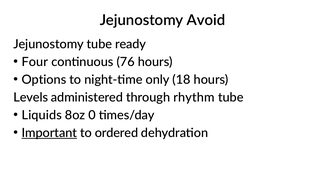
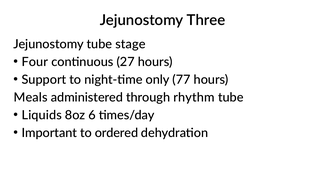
Avoid: Avoid -> Three
ready: ready -> stage
76: 76 -> 27
Options: Options -> Support
18: 18 -> 77
Levels: Levels -> Meals
0: 0 -> 6
Important underline: present -> none
